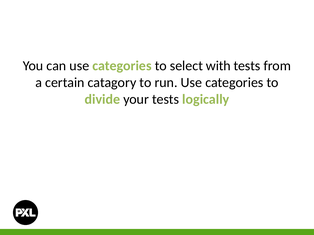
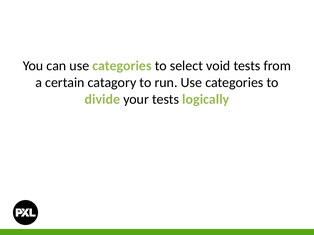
with: with -> void
